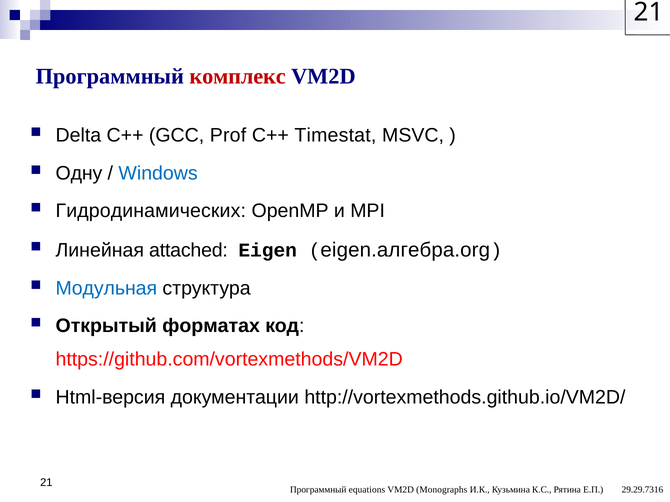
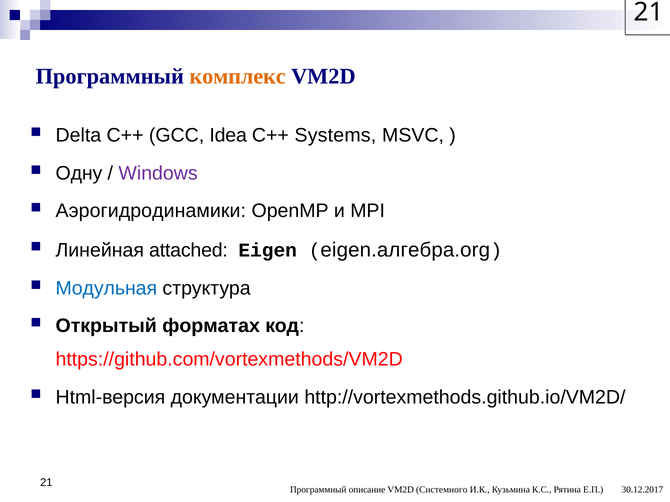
комплекс colour: red -> orange
Prof: Prof -> Idea
Timestat: Timestat -> Systems
Windows colour: blue -> purple
Гидродинамических: Гидродинамических -> Аэрогидродинамики
equations: equations -> описание
Monographs: Monographs -> Системного
29.29.7316: 29.29.7316 -> 30.12.2017
